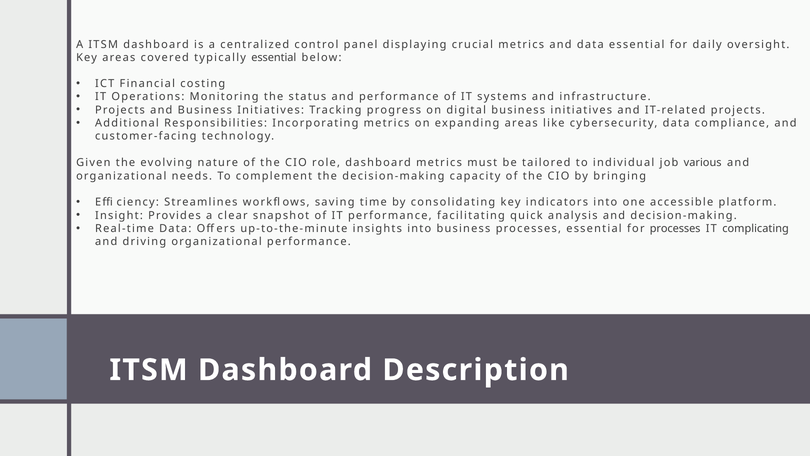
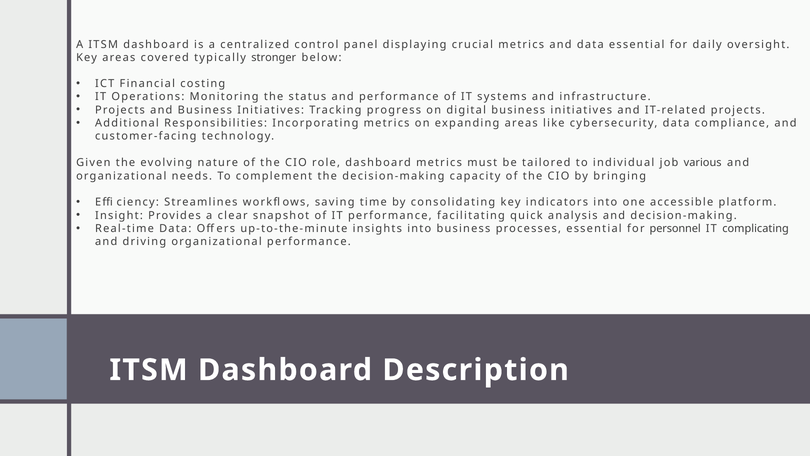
typically essential: essential -> stronger
for processes: processes -> personnel
